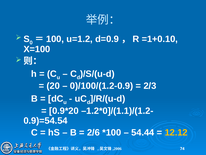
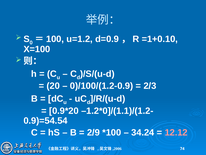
2/6: 2/6 -> 2/9
54.44: 54.44 -> 34.24
12.12 colour: yellow -> pink
